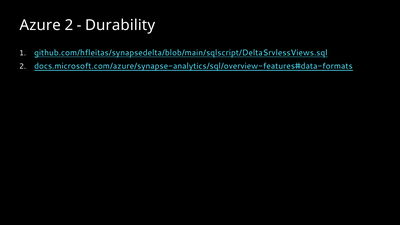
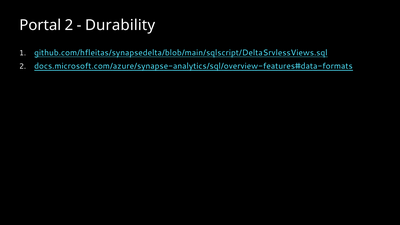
Azure: Azure -> Portal
